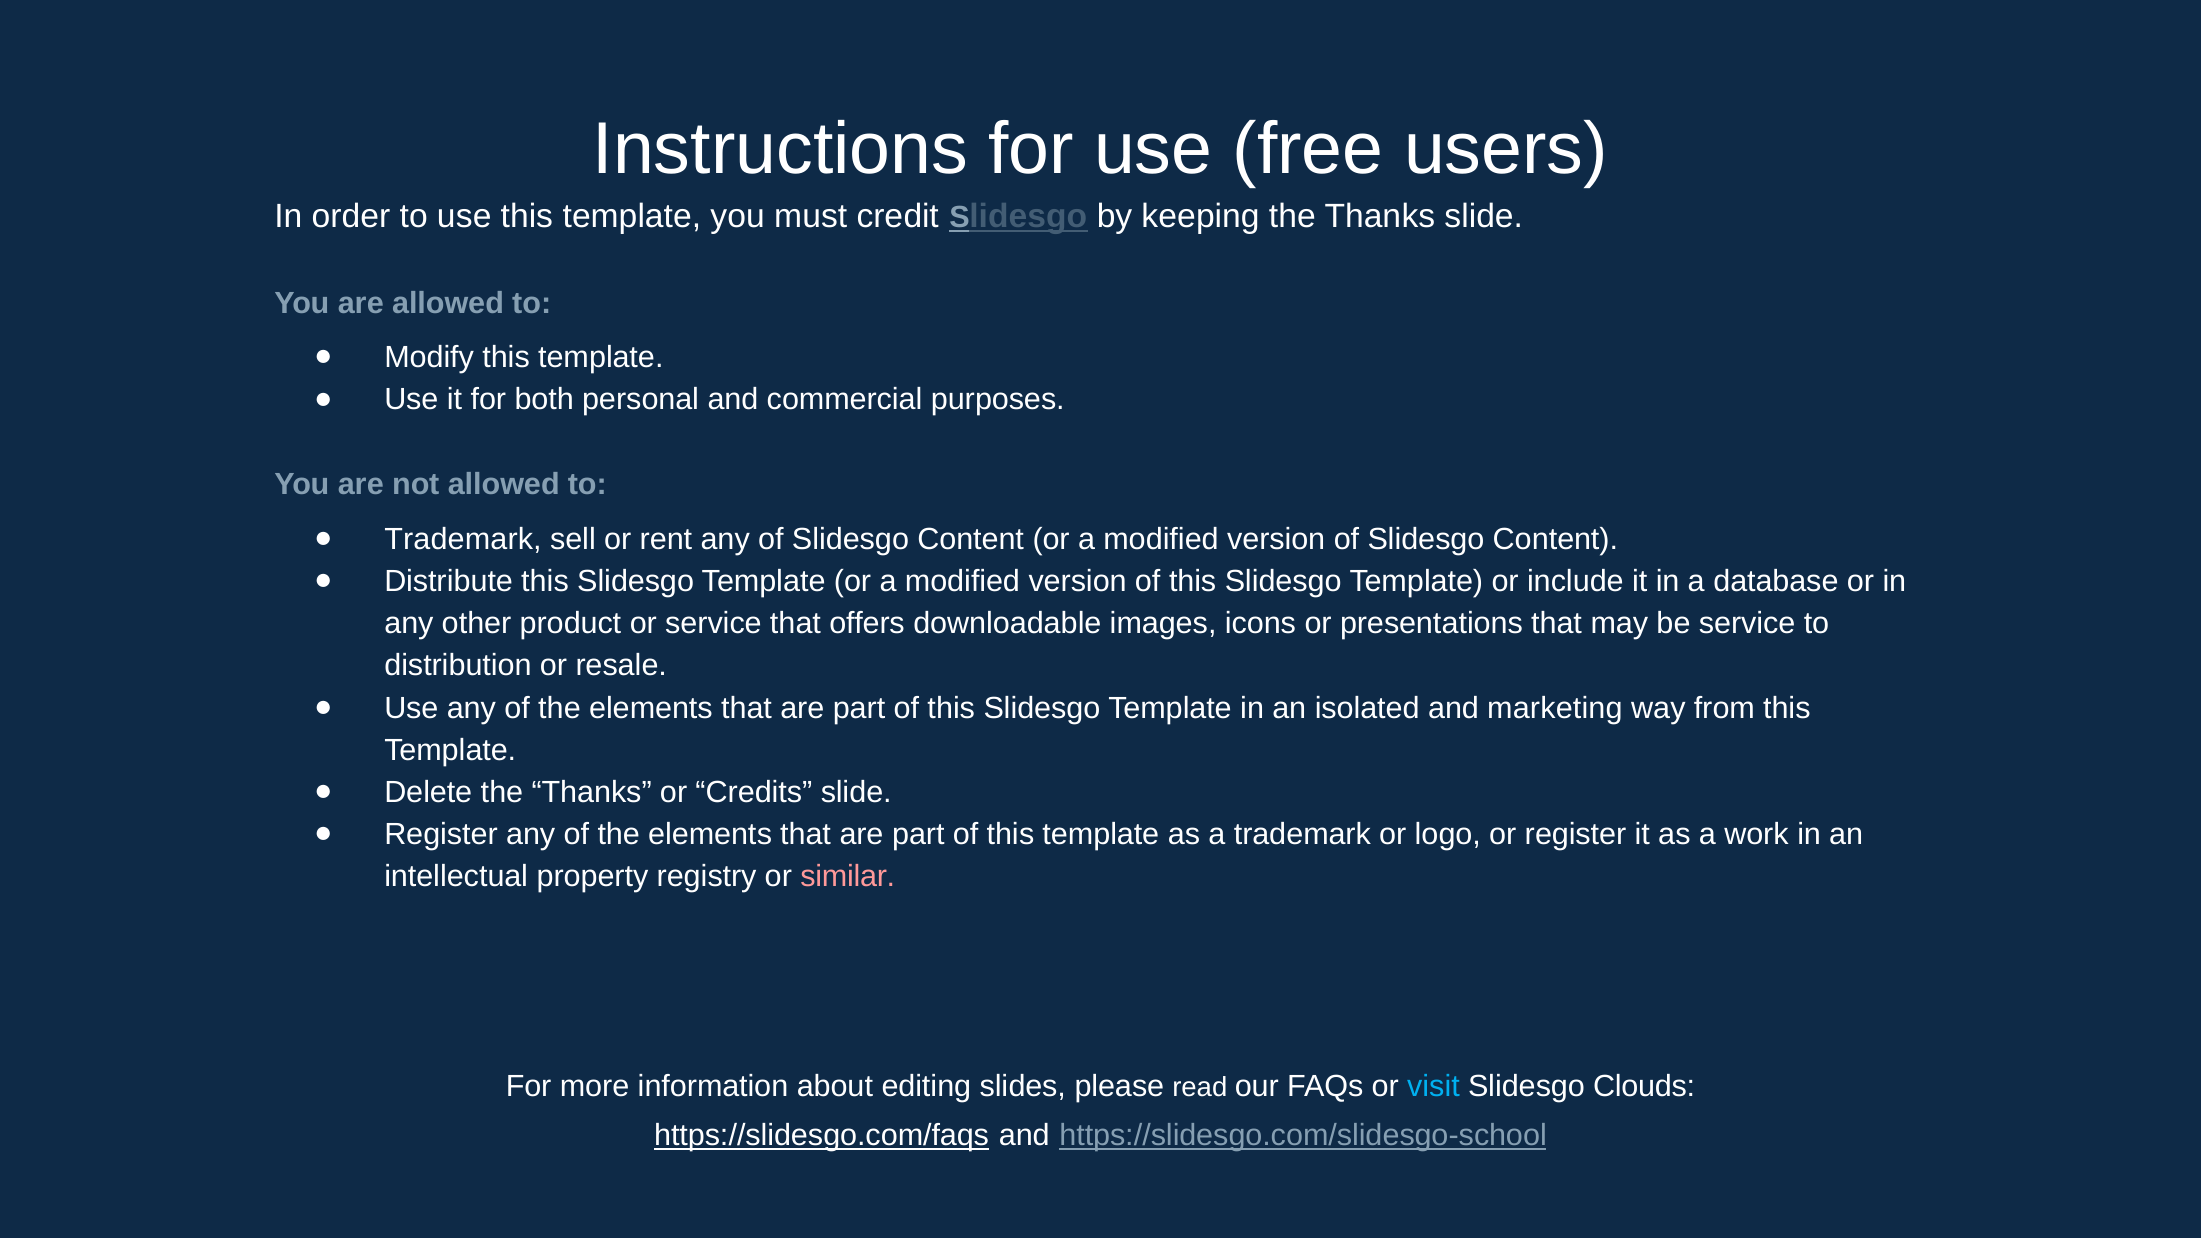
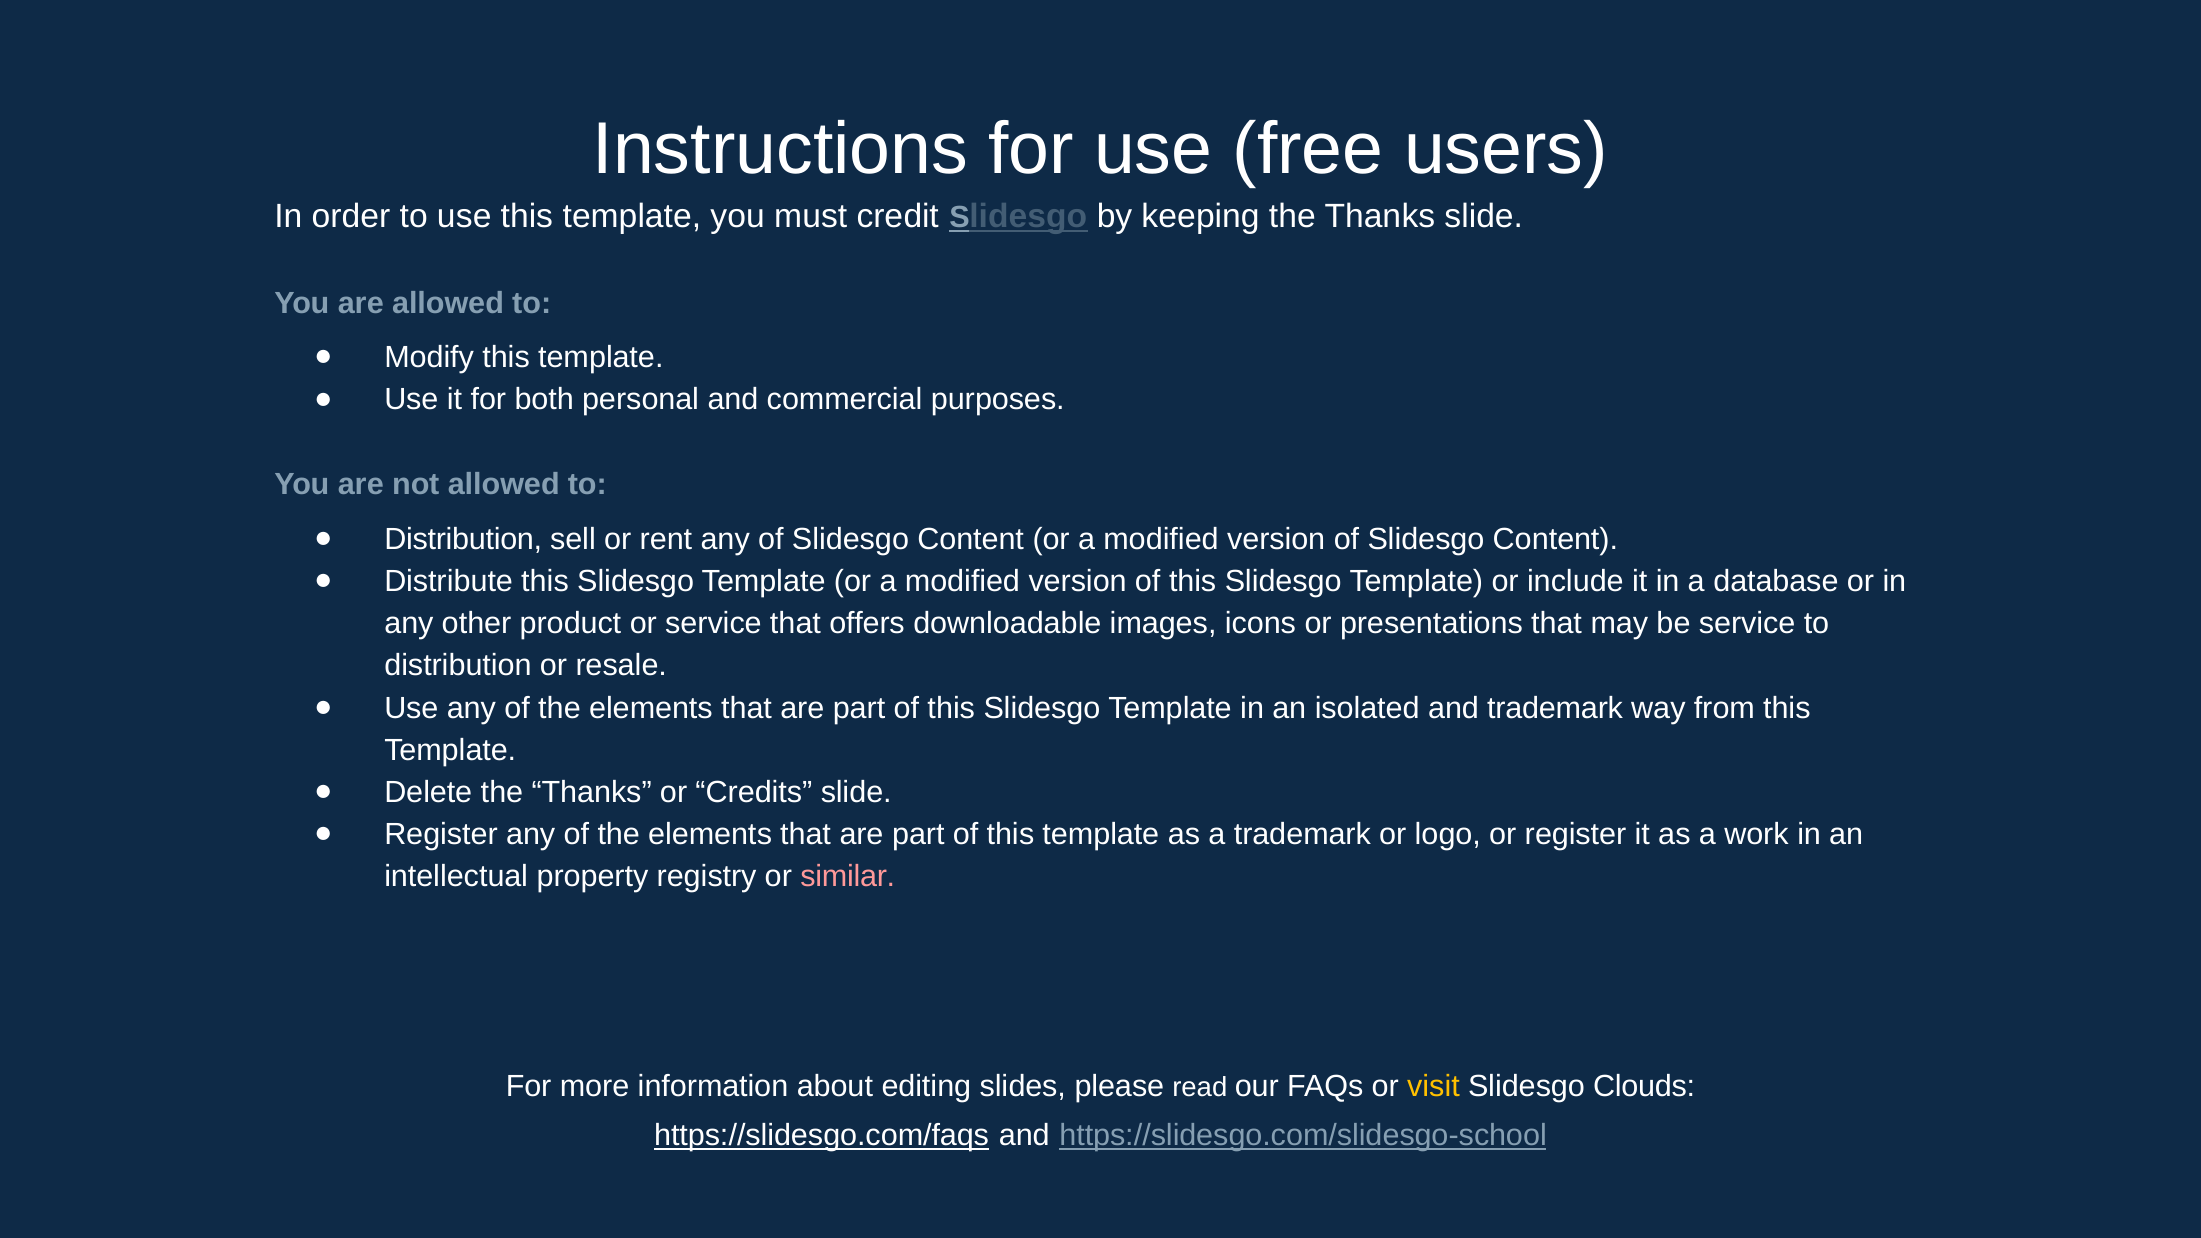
Trademark at (463, 539): Trademark -> Distribution
and marketing: marketing -> trademark
visit colour: light blue -> yellow
